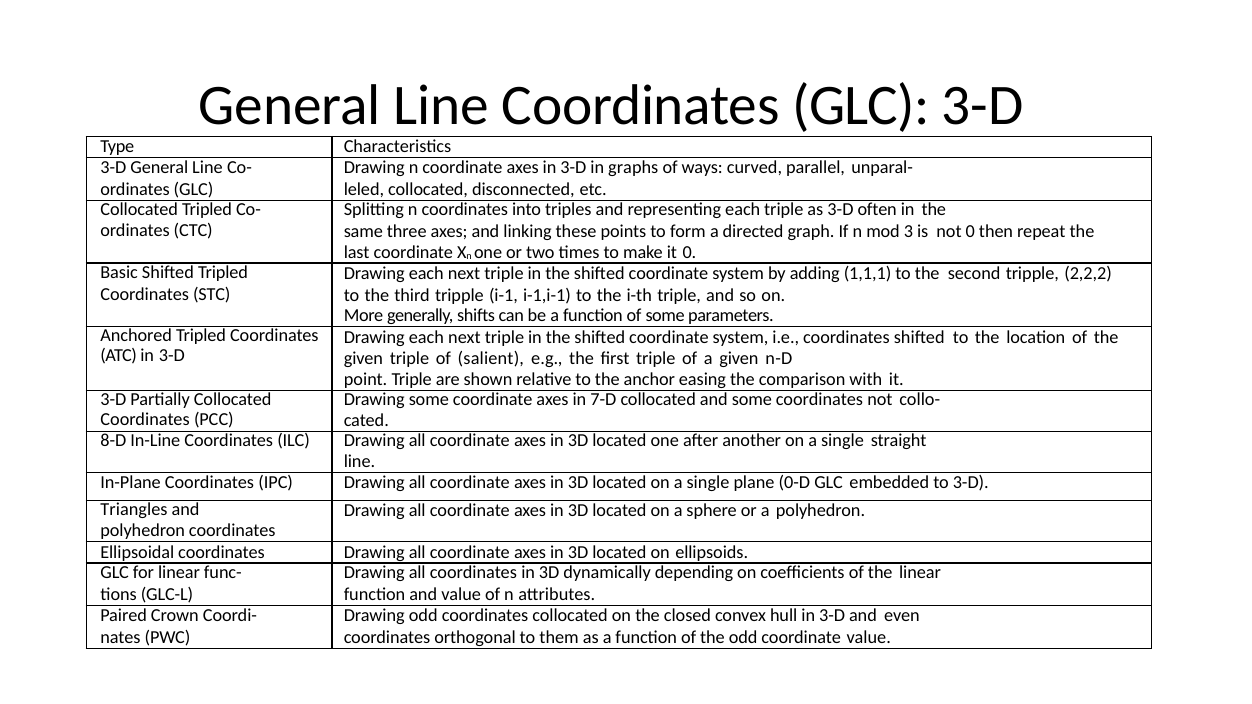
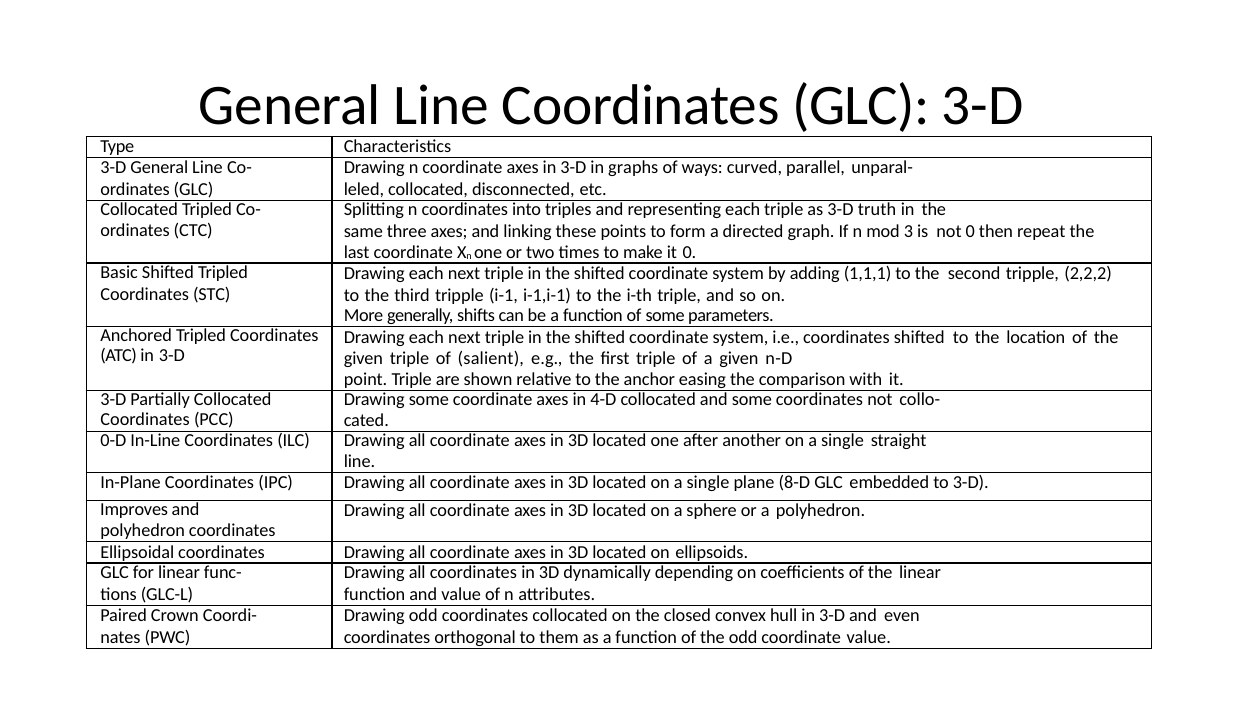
often: often -> truth
7-D: 7-D -> 4-D
8-D: 8-D -> 0-D
0-D: 0-D -> 8-D
Triangles: Triangles -> Improves
